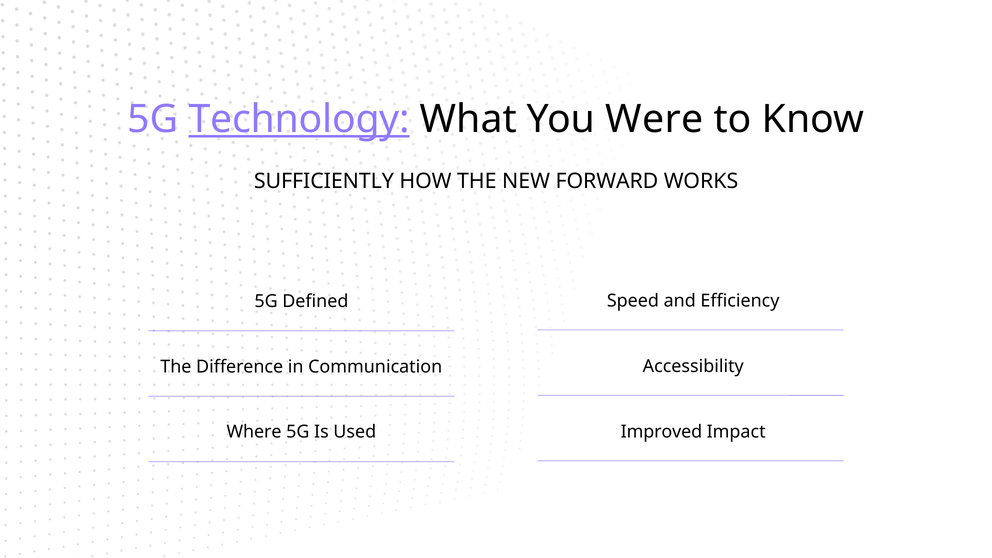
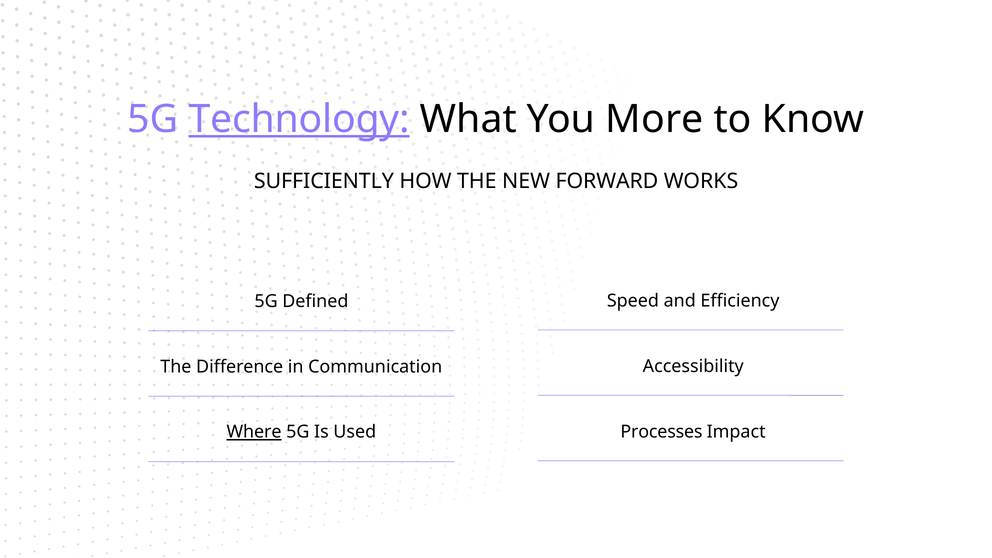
Were: Were -> More
Improved: Improved -> Processes
Where underline: none -> present
